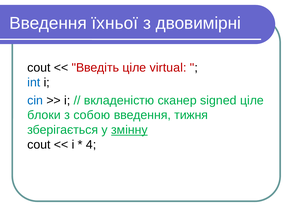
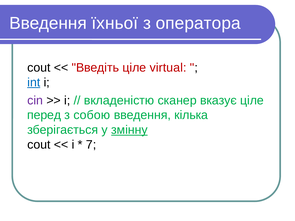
двовимірні: двовимірні -> оператора
int underline: none -> present
cin colour: blue -> purple
signed: signed -> вказує
блоки: блоки -> перед
тижня: тижня -> кілька
4: 4 -> 7
